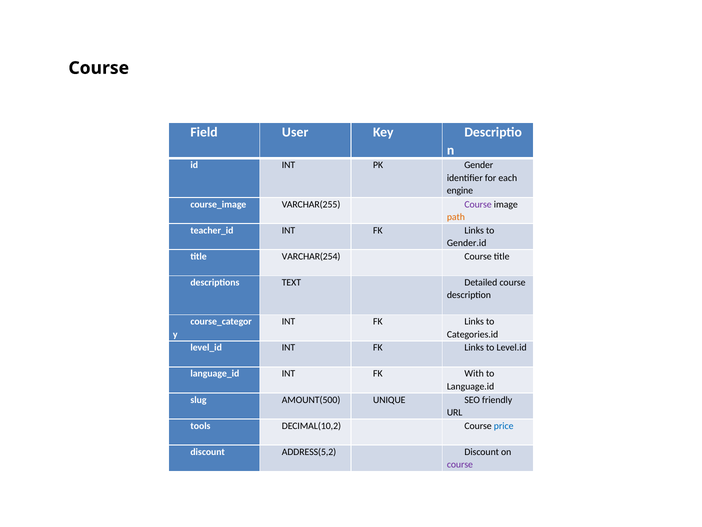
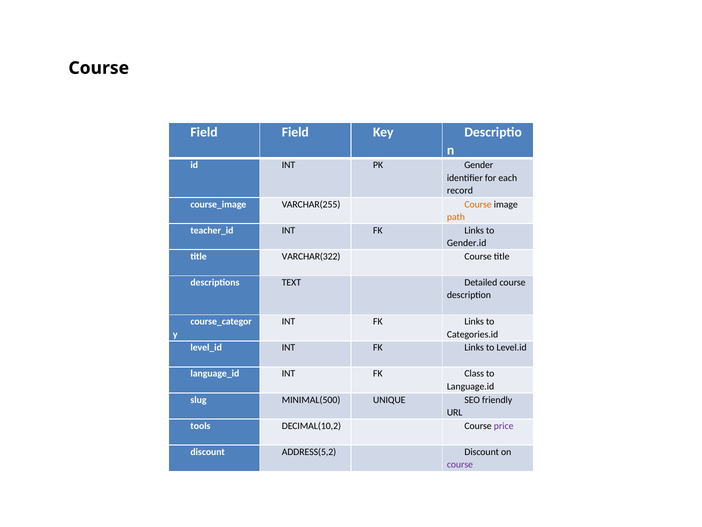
Field User: User -> Field
engine: engine -> record
Course at (478, 204) colour: purple -> orange
VARCHAR(254: VARCHAR(254 -> VARCHAR(322
With: With -> Class
AMOUNT(500: AMOUNT(500 -> MINIMAL(500
price colour: blue -> purple
